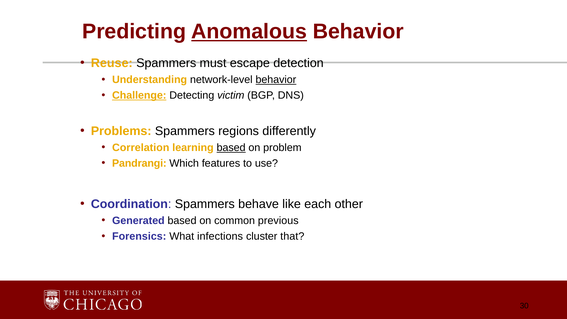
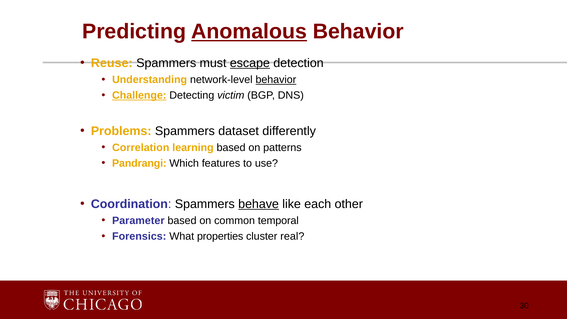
escape underline: none -> present
regions: regions -> dataset
based at (231, 148) underline: present -> none
problem: problem -> patterns
behave underline: none -> present
Generated: Generated -> Parameter
previous: previous -> temporal
infections: infections -> properties
that: that -> real
